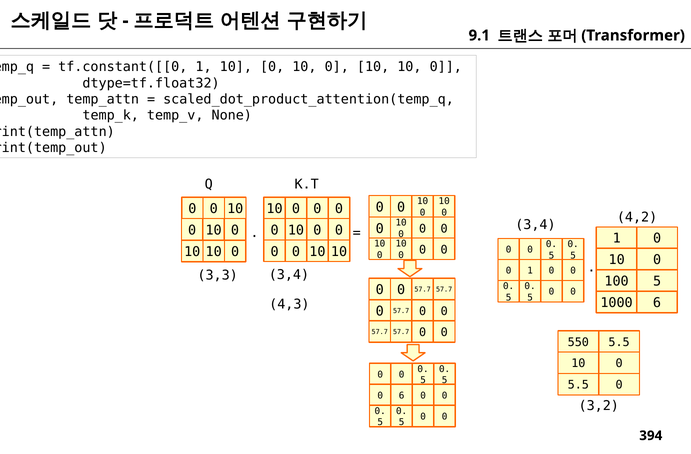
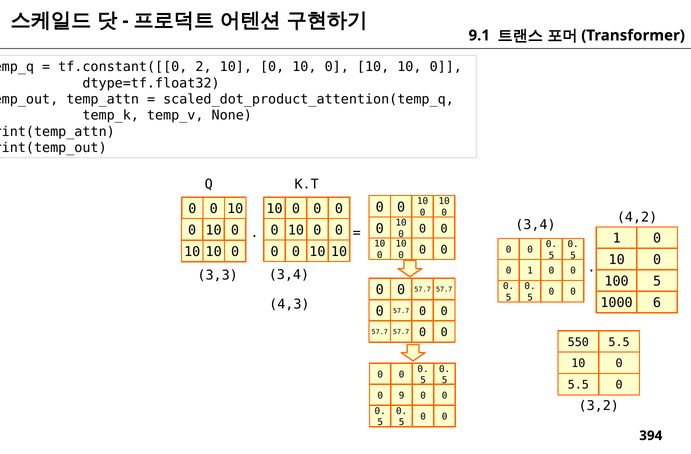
tf.constant([[0 1: 1 -> 2
0 6: 6 -> 9
